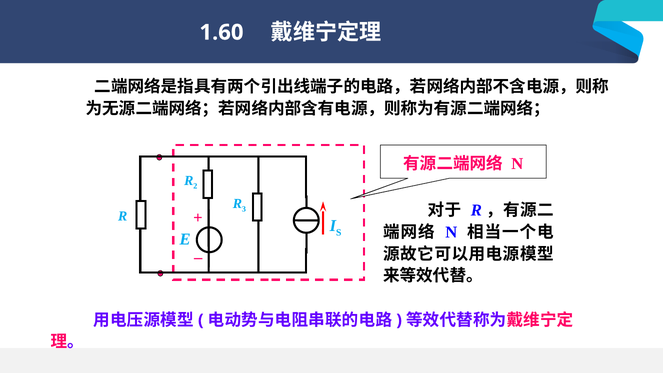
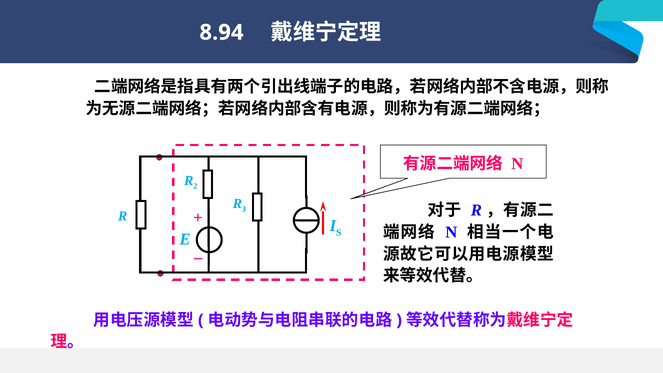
1.60: 1.60 -> 8.94
